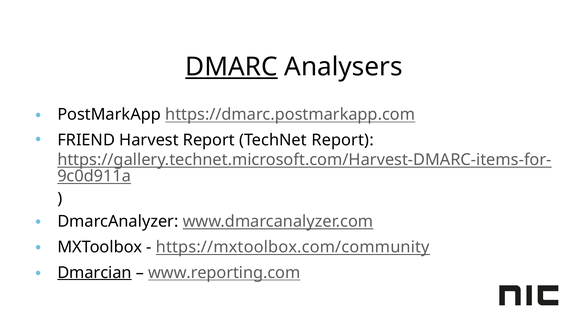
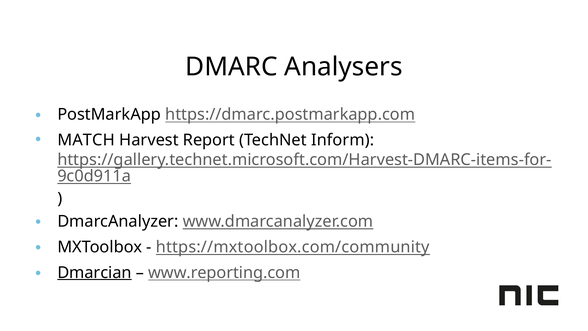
DMARC underline: present -> none
FRIEND: FRIEND -> MATCH
TechNet Report: Report -> Inform
